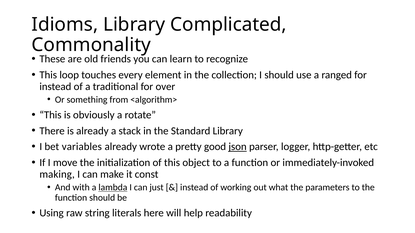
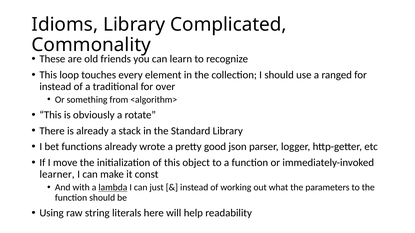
variables: variables -> functions
json underline: present -> none
making: making -> learner
